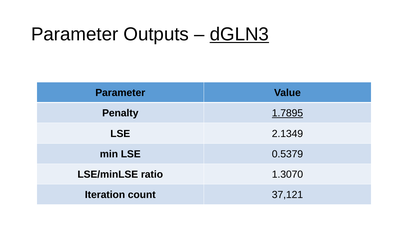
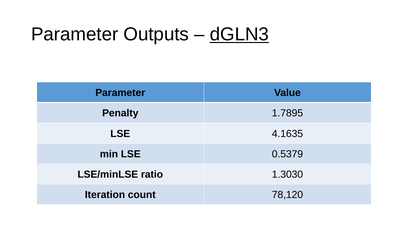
1.7895 underline: present -> none
2.1349: 2.1349 -> 4.1635
1.3070: 1.3070 -> 1.3030
37,121: 37,121 -> 78,120
